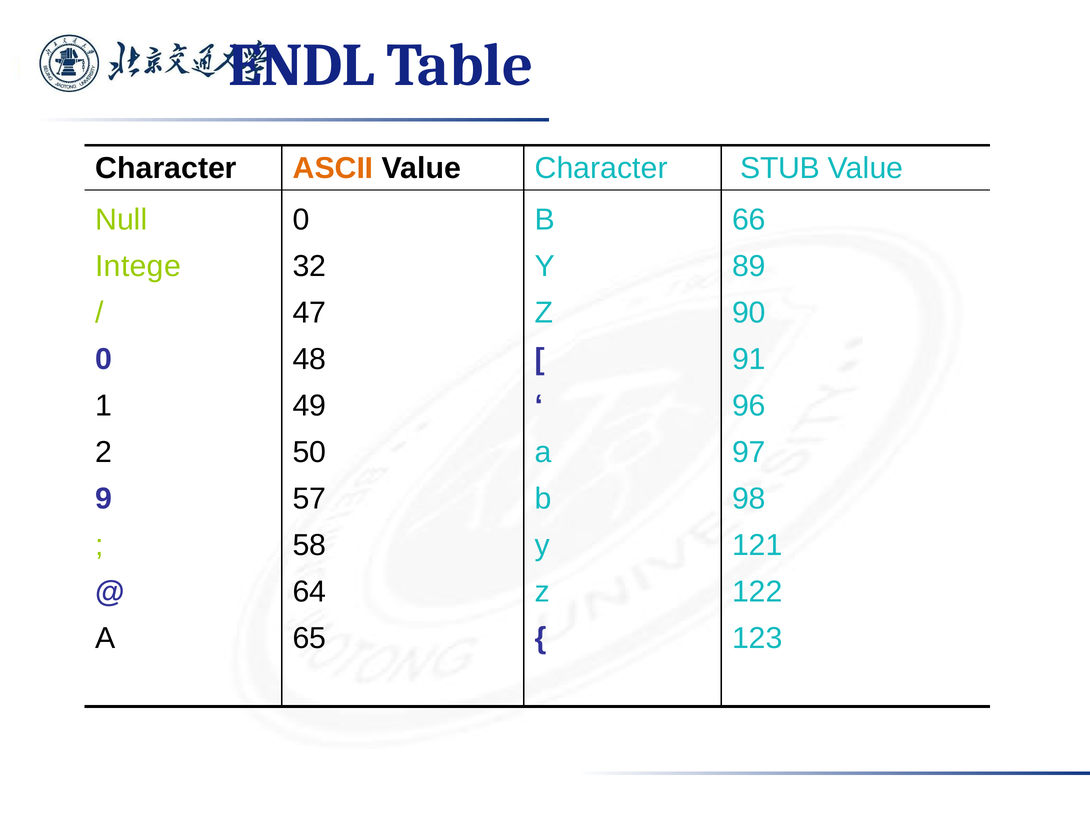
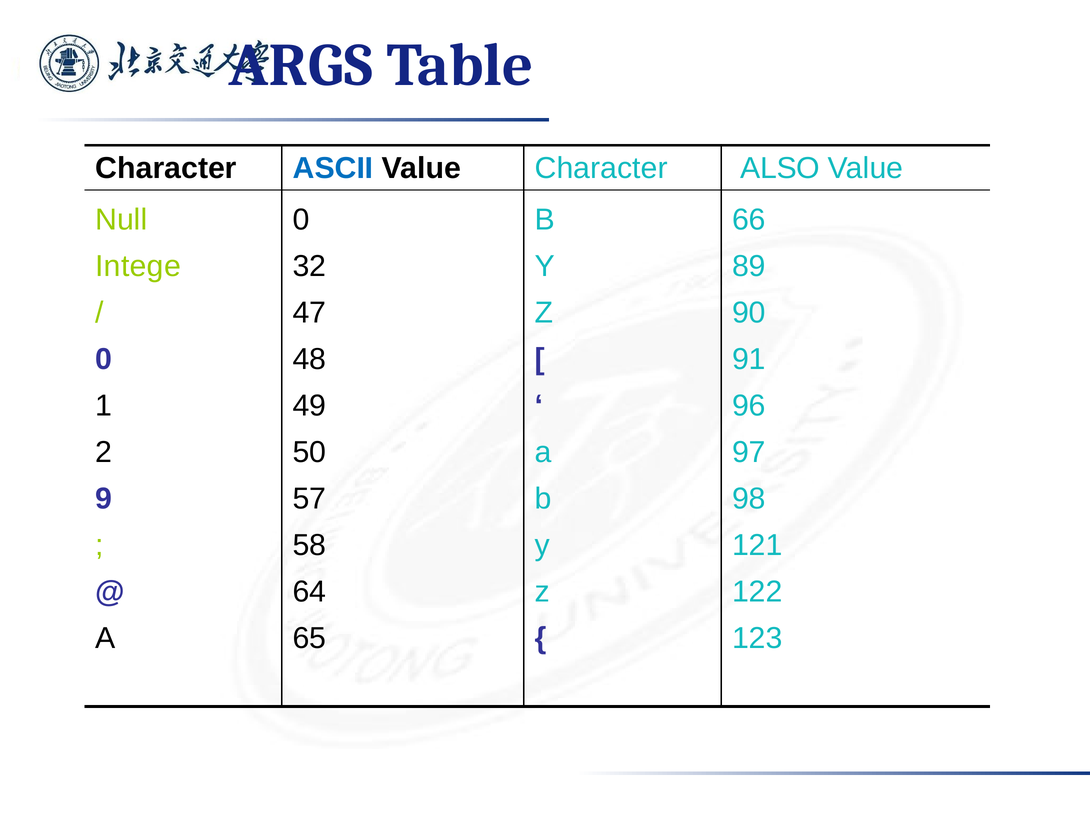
ENDL: ENDL -> ARGS
ASCII colour: orange -> blue
STUB: STUB -> ALSO
